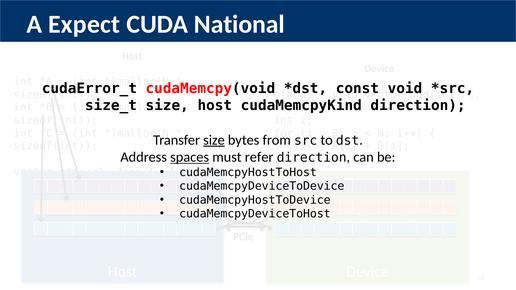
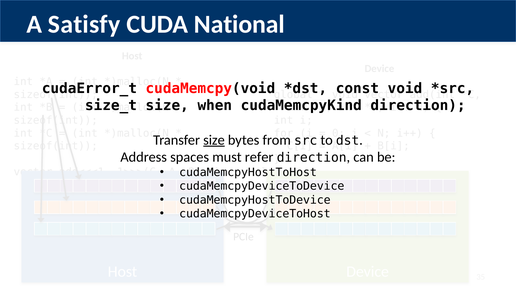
Expect: Expect -> Satisfy
host at (215, 106): host -> when
spaces underline: present -> none
